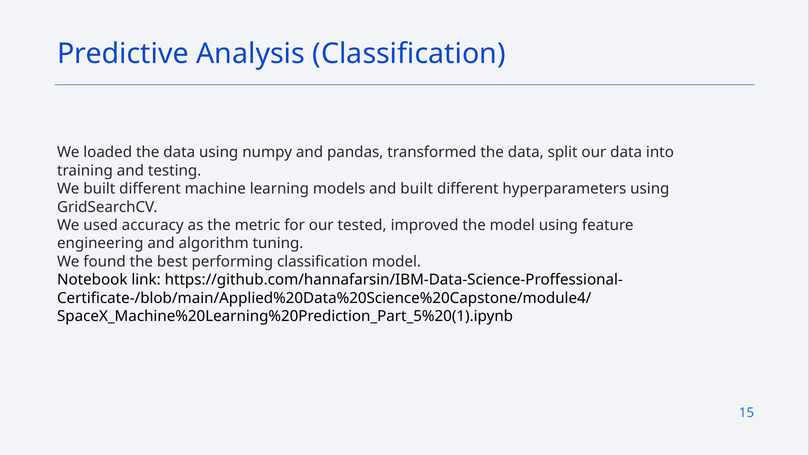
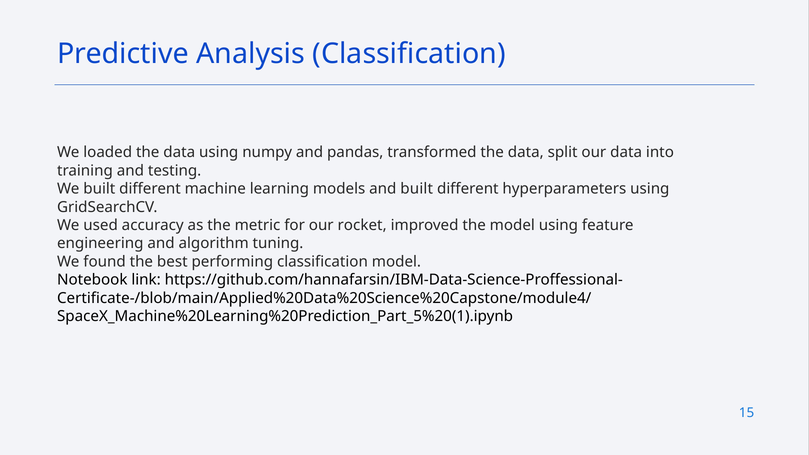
tested: tested -> rocket
